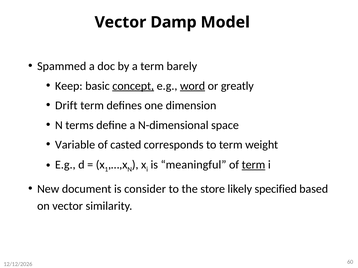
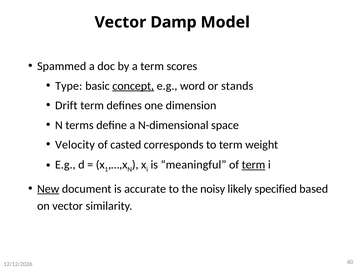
barely: barely -> scores
Keep: Keep -> Type
word underline: present -> none
greatly: greatly -> stands
Variable: Variable -> Velocity
New underline: none -> present
consider: consider -> accurate
store: store -> noisy
